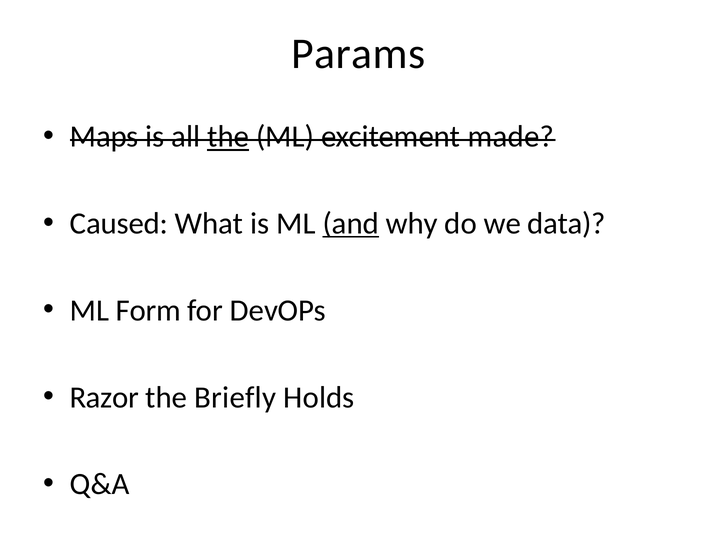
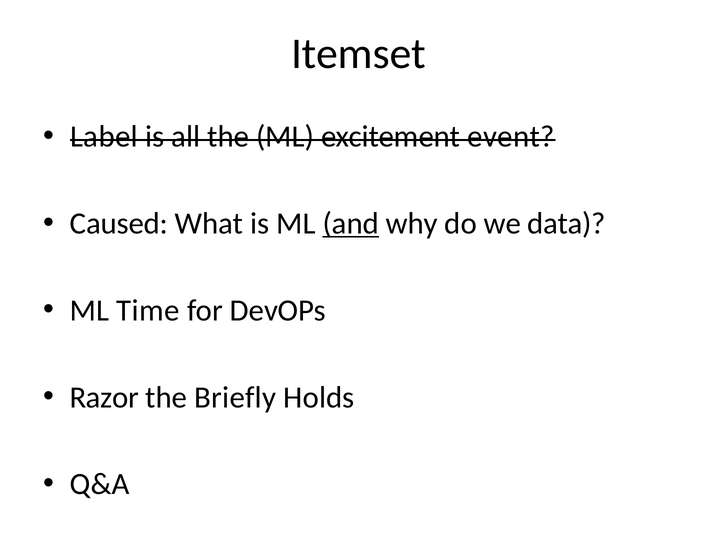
Params: Params -> Itemset
Maps: Maps -> Label
the at (228, 136) underline: present -> none
made: made -> event
Form: Form -> Time
